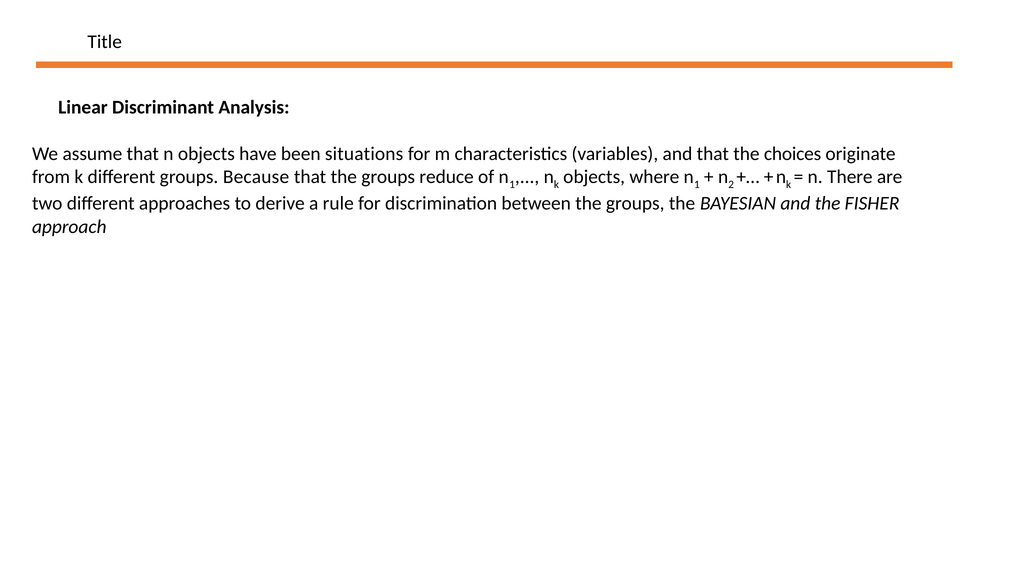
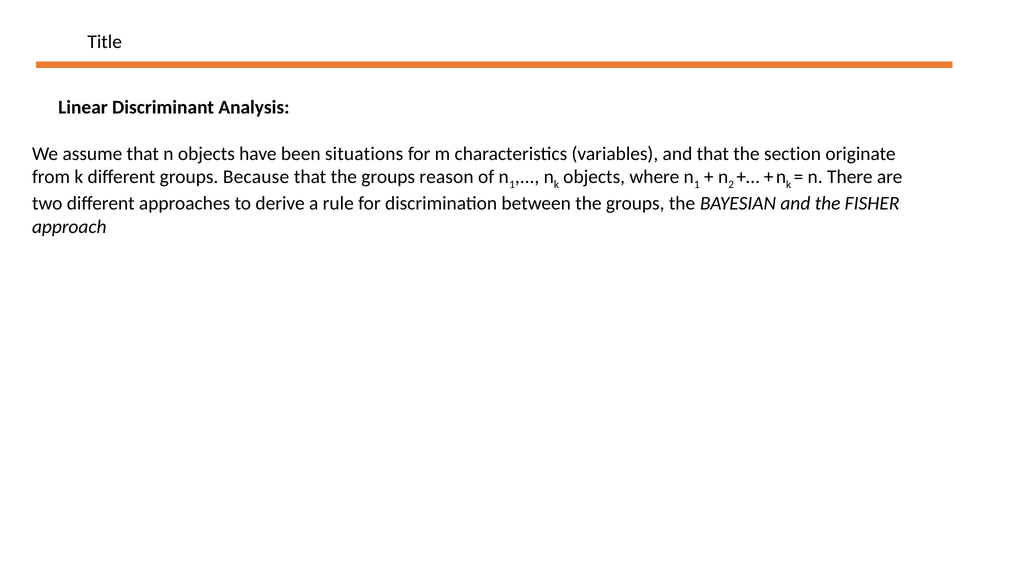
choices: choices -> section
reduce: reduce -> reason
